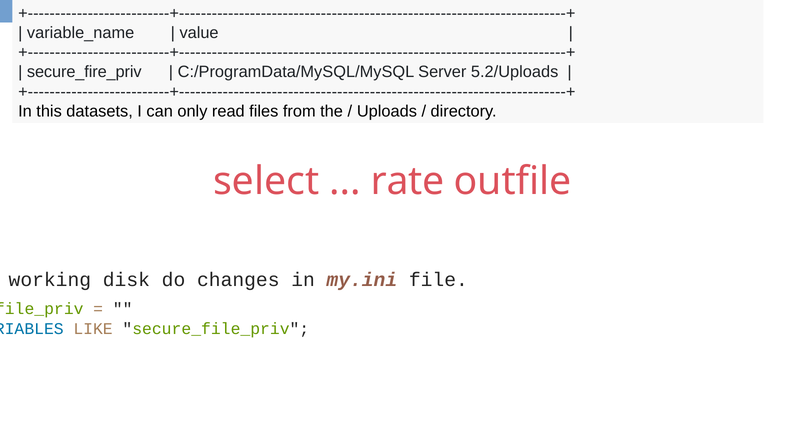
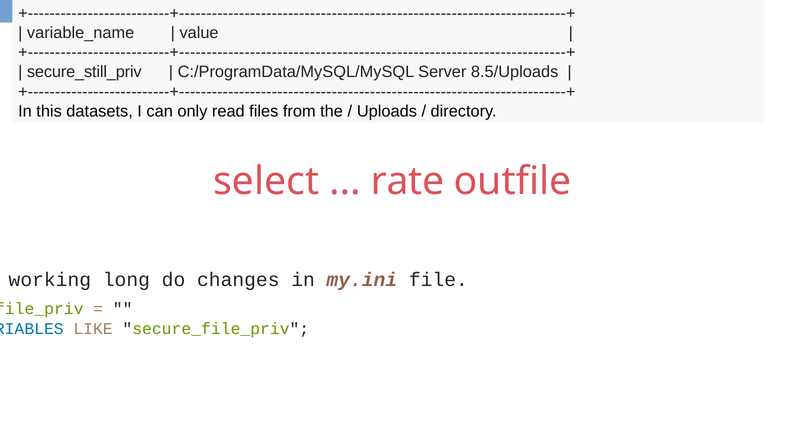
secure_fire_priv: secure_fire_priv -> secure_still_priv
5.2/Uploads: 5.2/Uploads -> 8.5/Uploads
disk: disk -> long
